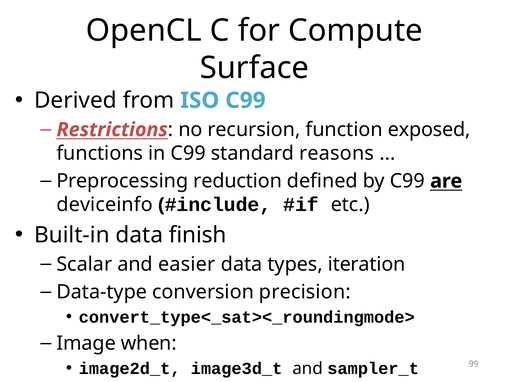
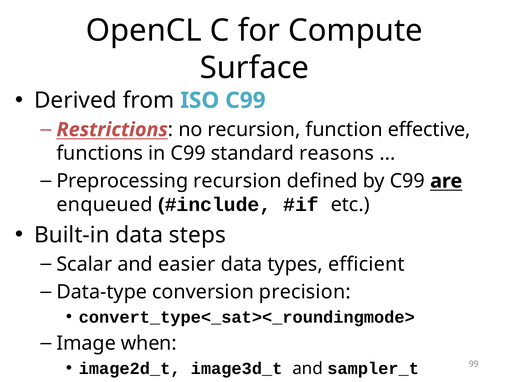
exposed: exposed -> effective
Preprocessing reduction: reduction -> recursion
deviceinfo: deviceinfo -> enqueued
finish: finish -> steps
iteration: iteration -> efficient
